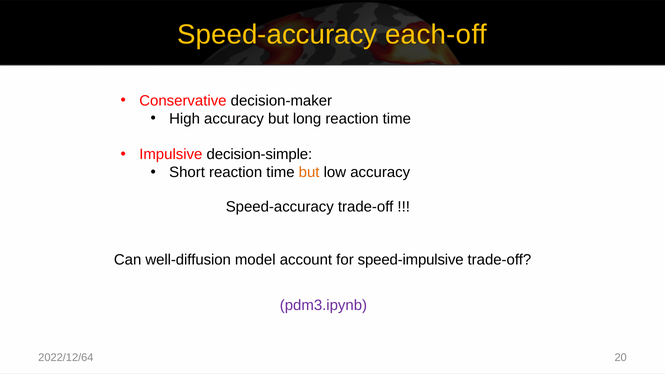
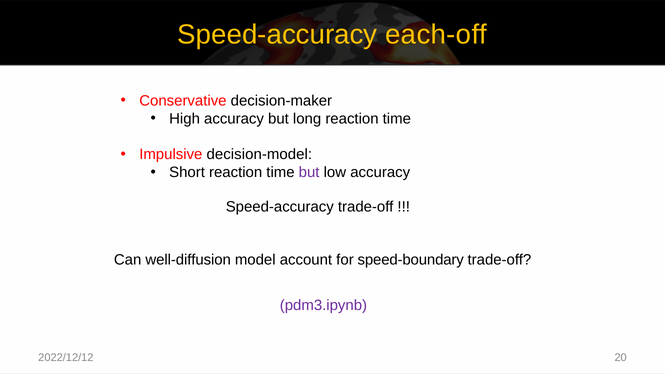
decision-simple: decision-simple -> decision-model
but at (309, 172) colour: orange -> purple
speed-impulsive: speed-impulsive -> speed-boundary
2022/12/64: 2022/12/64 -> 2022/12/12
